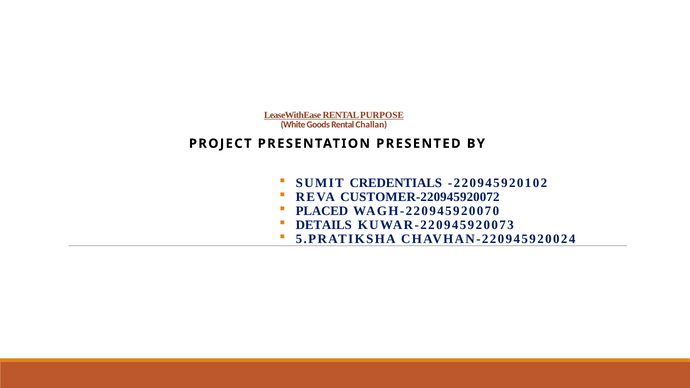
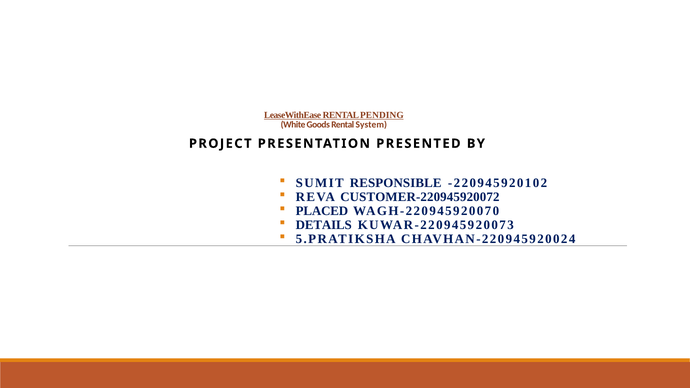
PURPOSE: PURPOSE -> PENDING
Challan: Challan -> System
CREDENTIALS: CREDENTIALS -> RESPONSIBLE
